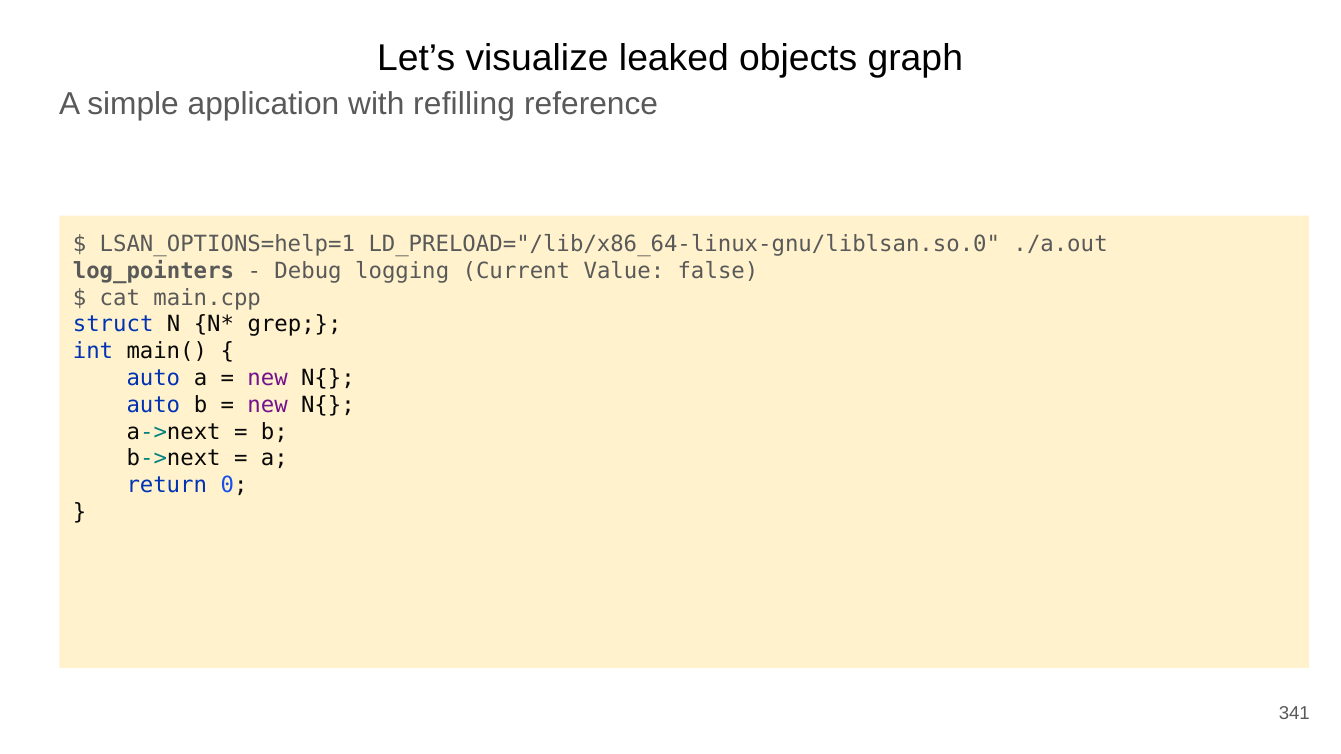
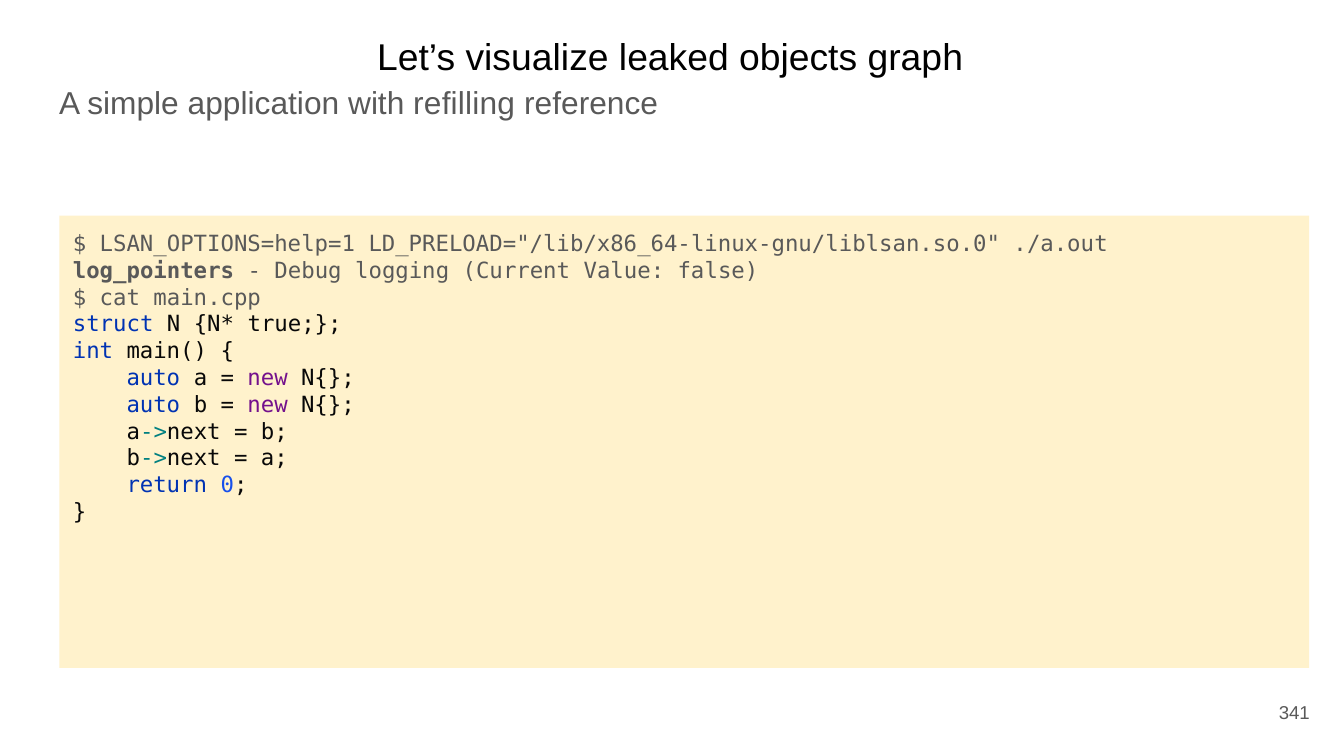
grep: grep -> true
